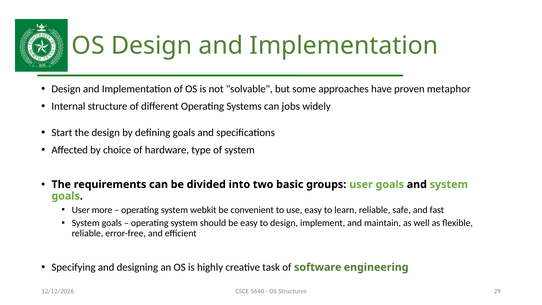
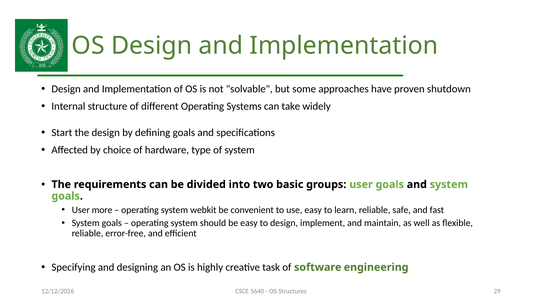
metaphor: metaphor -> shutdown
jobs: jobs -> take
